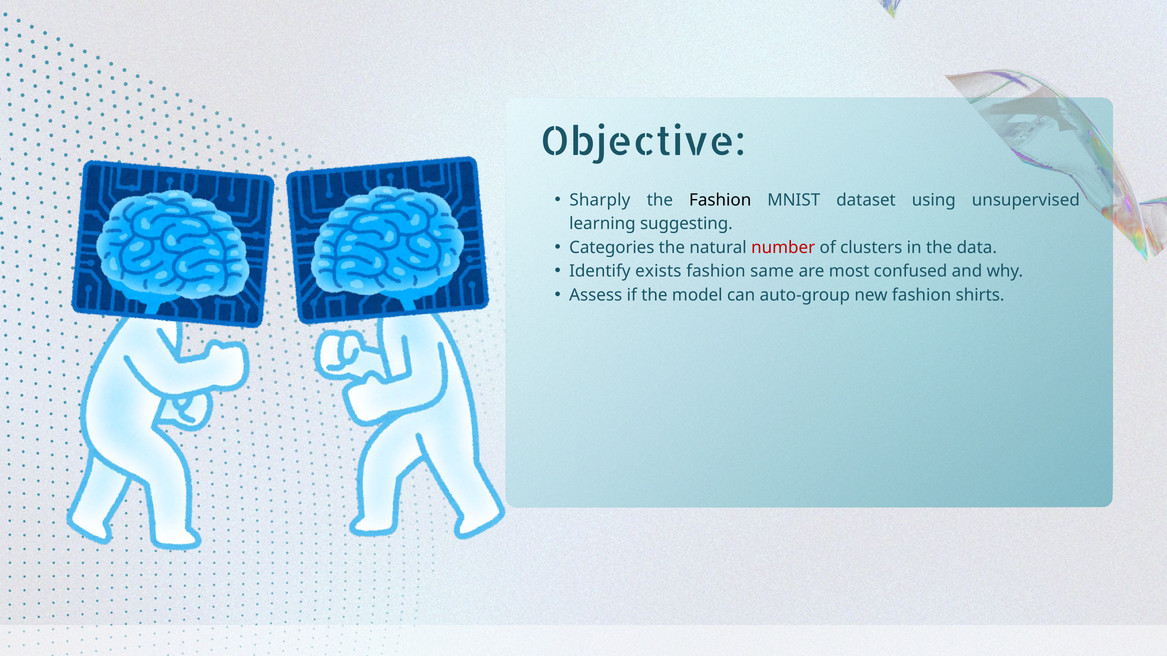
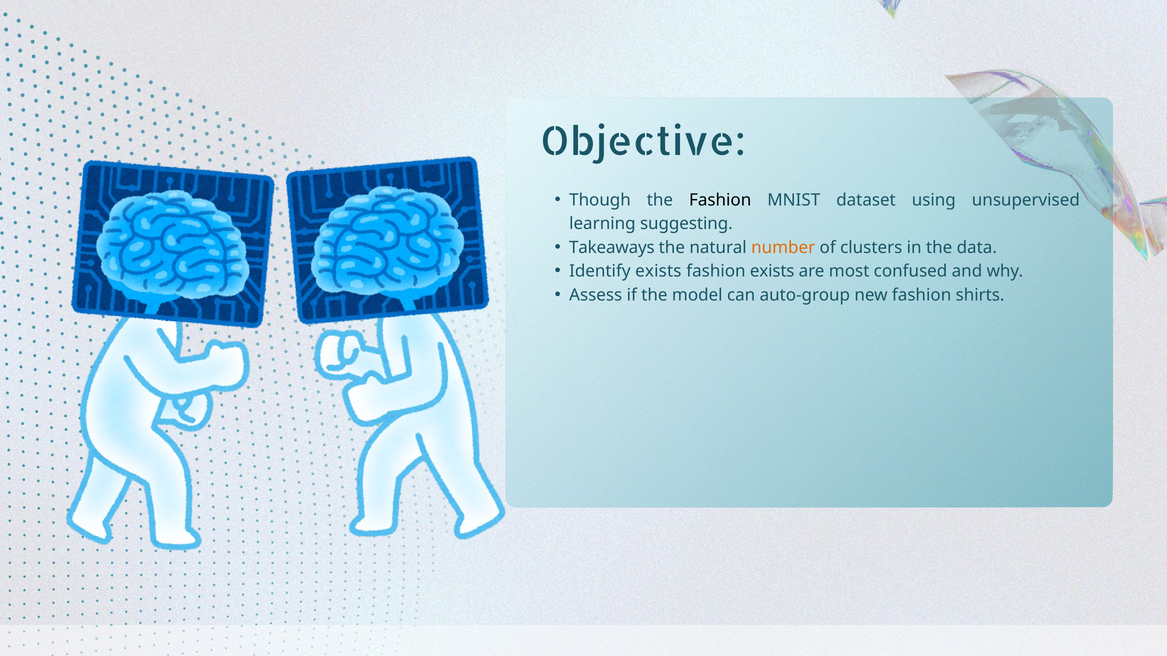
Sharply: Sharply -> Though
Categories: Categories -> Takeaways
number colour: red -> orange
fashion same: same -> exists
